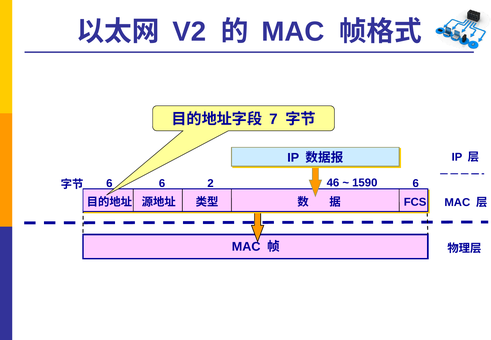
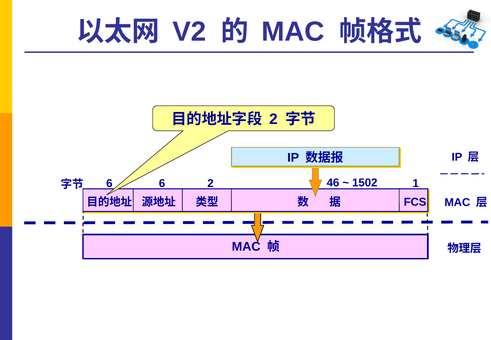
7 at (273, 119): 7 -> 2
6 at (416, 183): 6 -> 1
1590: 1590 -> 1502
